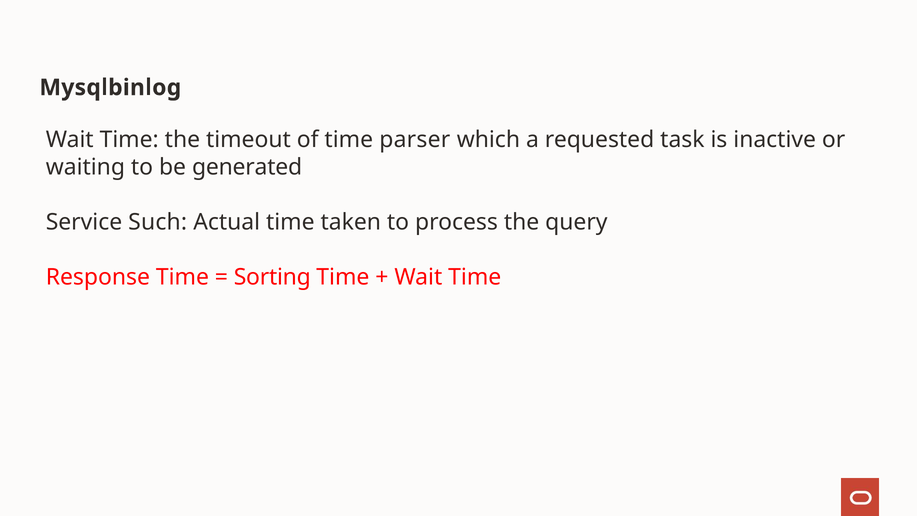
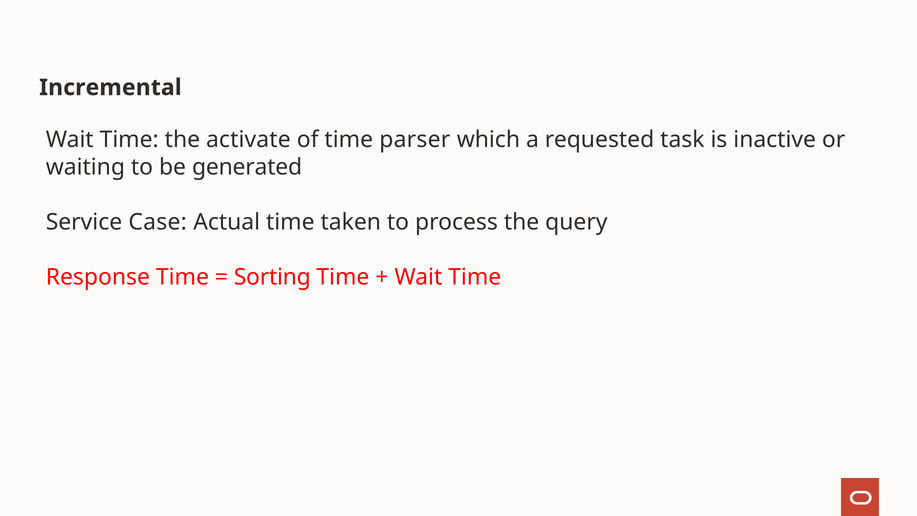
Mysqlbinlog: Mysqlbinlog -> Incremental
timeout: timeout -> activate
Such: Such -> Case
